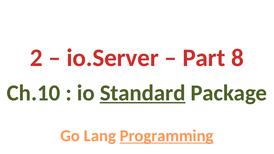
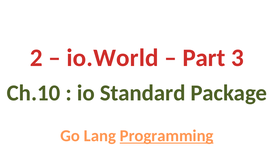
io.Server: io.Server -> io.World
8: 8 -> 3
Standard underline: present -> none
